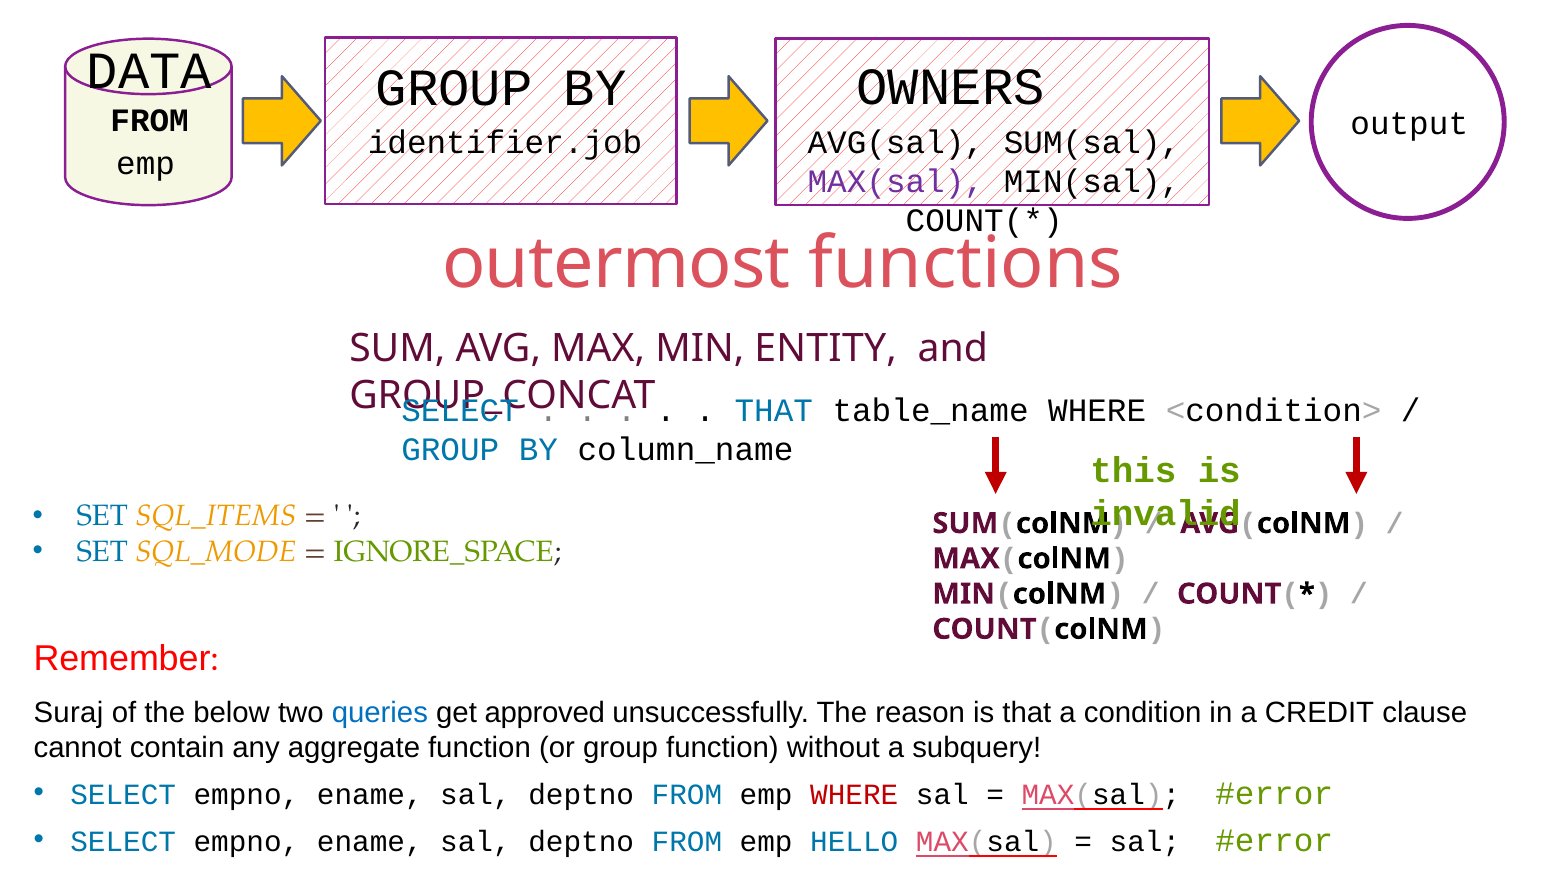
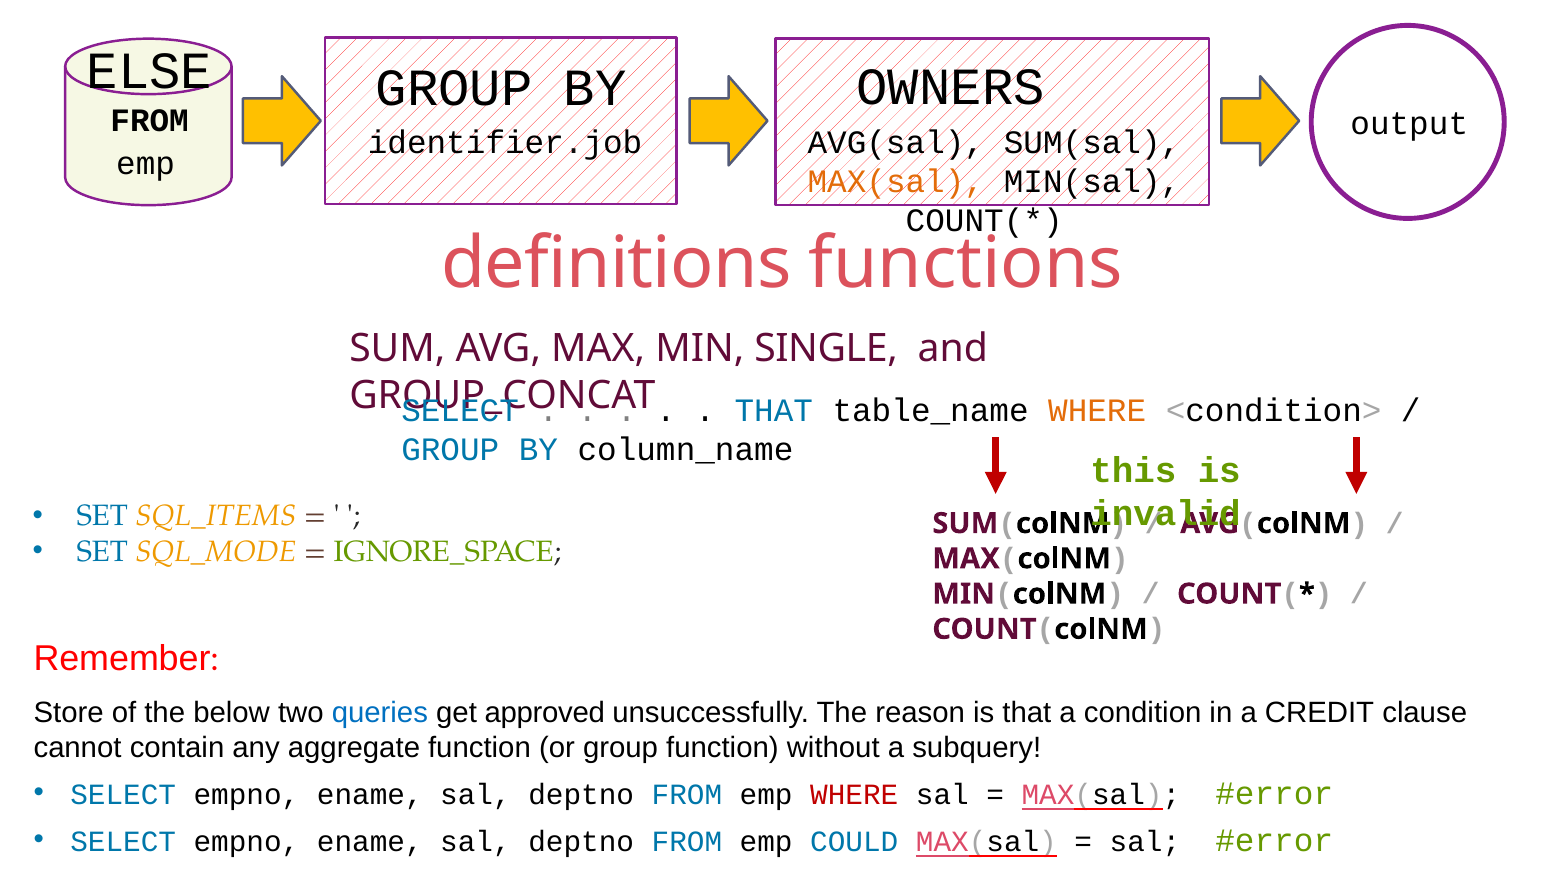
DATA: DATA -> ELSE
MAX(sal at (896, 182) colour: purple -> orange
outermost: outermost -> definitions
ENTITY: ENTITY -> SINGLE
WHERE at (1097, 410) colour: black -> orange
Suraj: Suraj -> Store
HELLO: HELLO -> COULD
